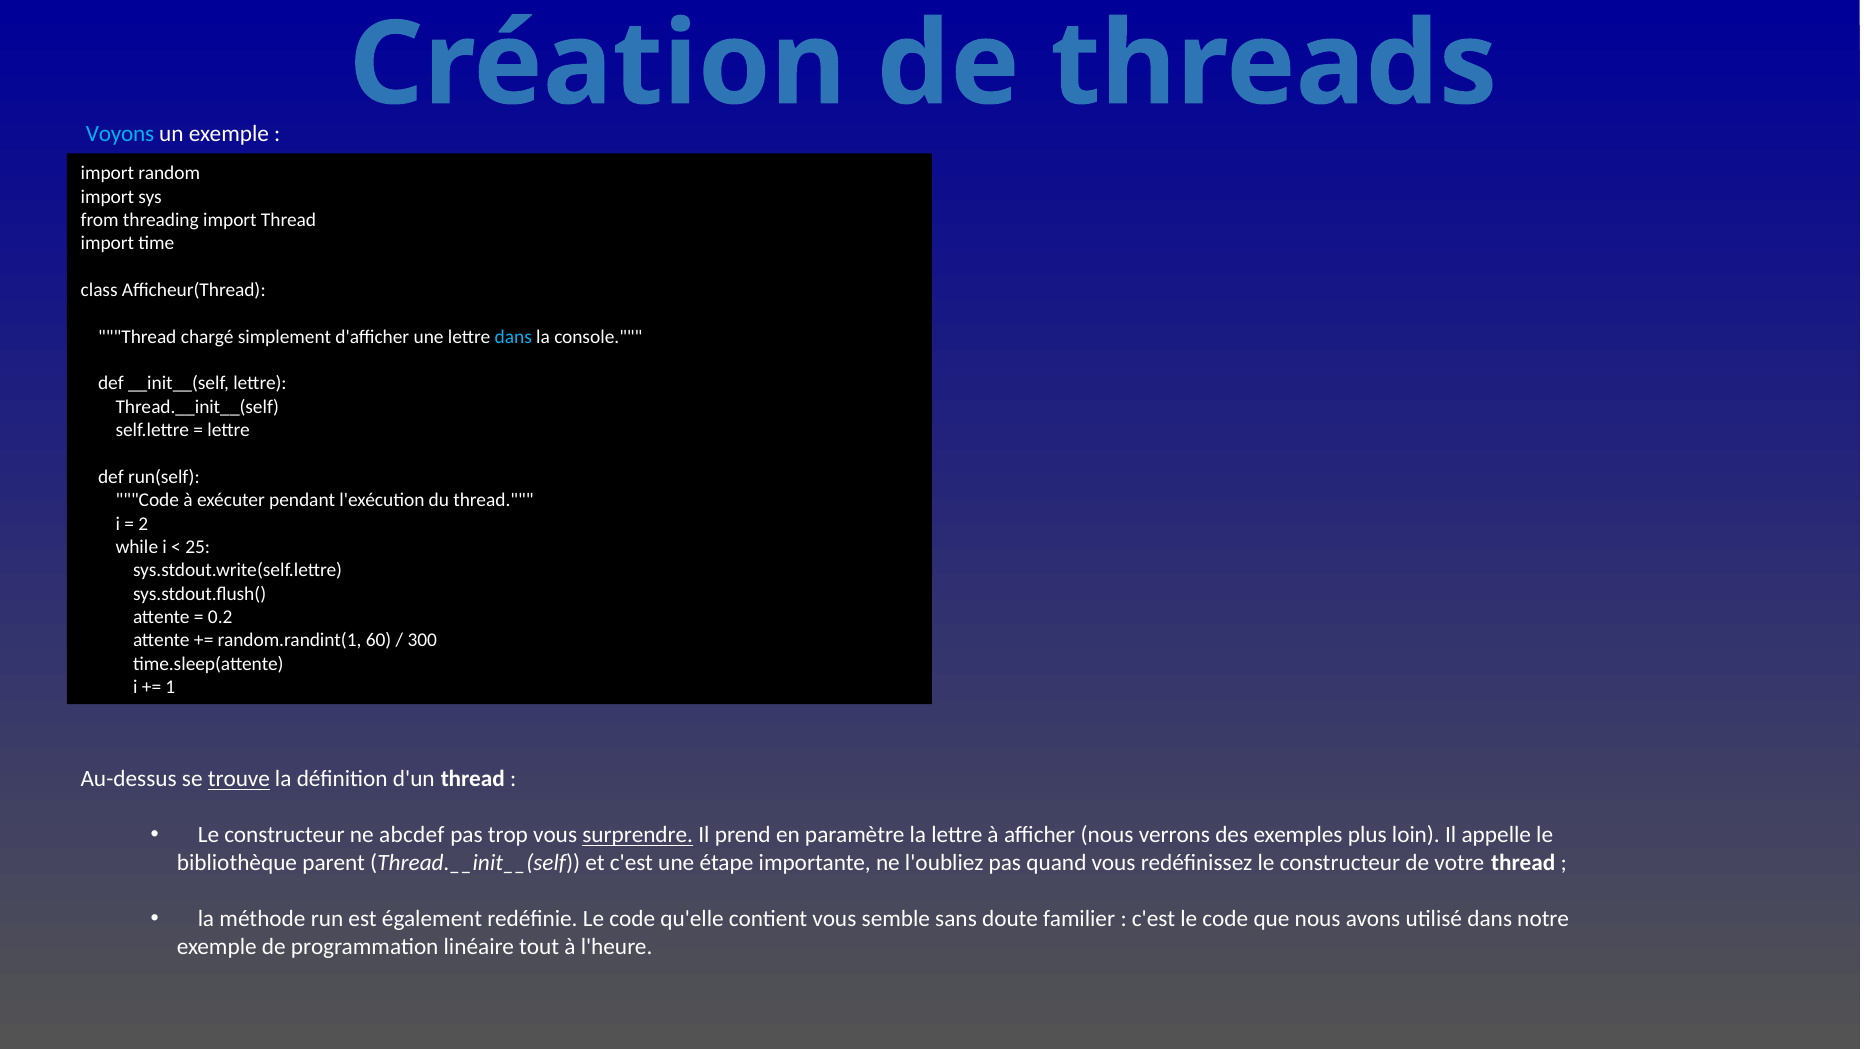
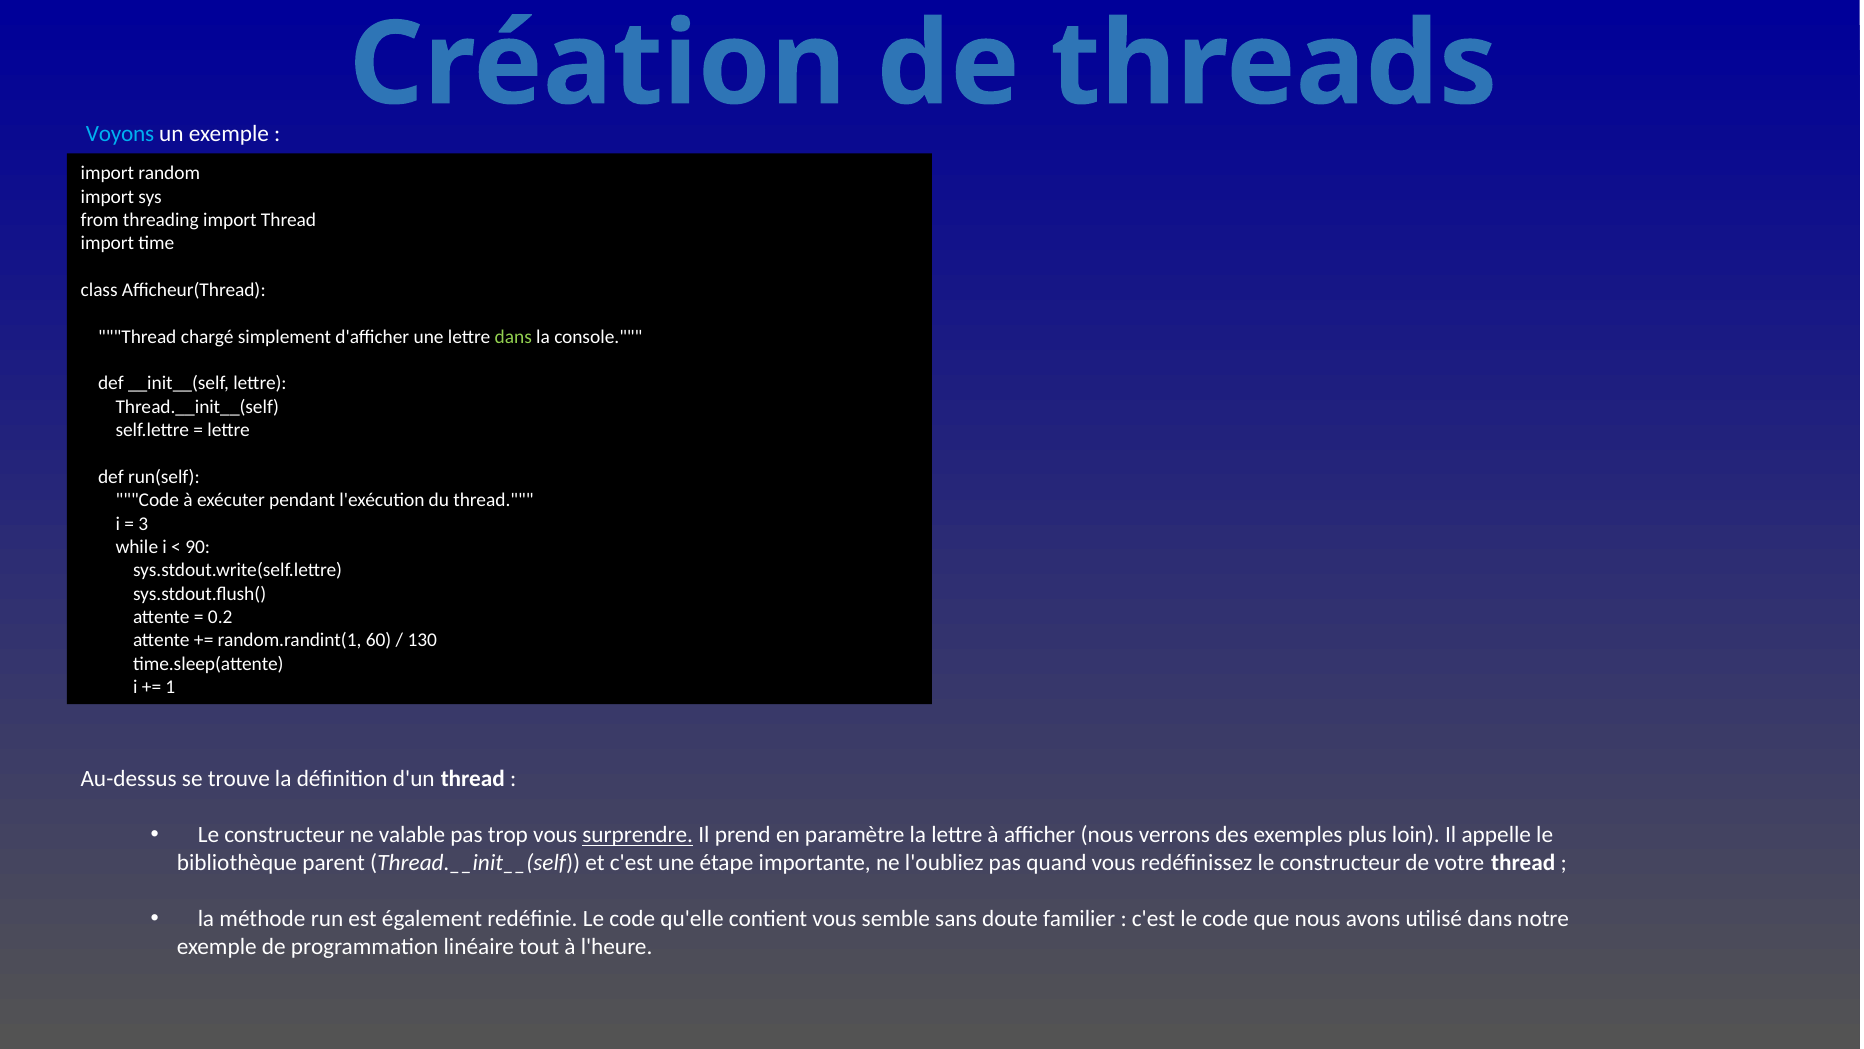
dans at (513, 337) colour: light blue -> light green
2: 2 -> 3
25: 25 -> 90
300: 300 -> 130
trouve underline: present -> none
abcdef: abcdef -> valable
